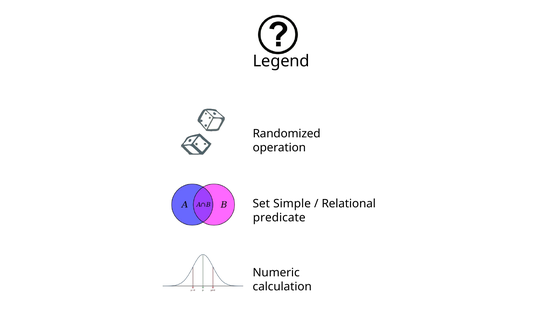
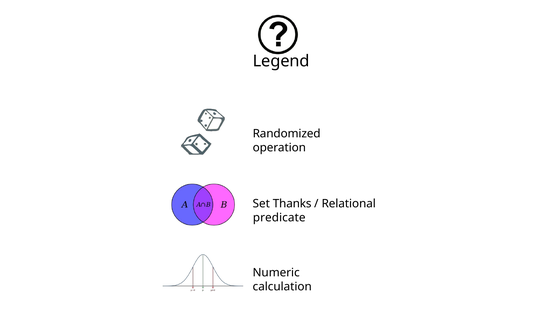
Simple: Simple -> Thanks
